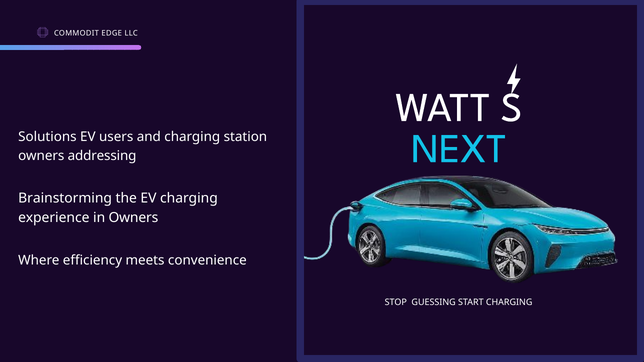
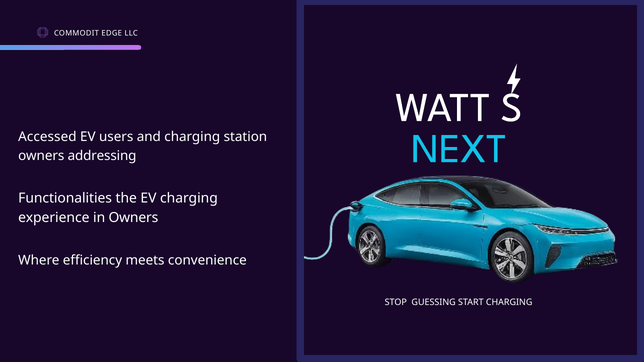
Solutions: Solutions -> Accessed
Brainstorming: Brainstorming -> Functionalities
